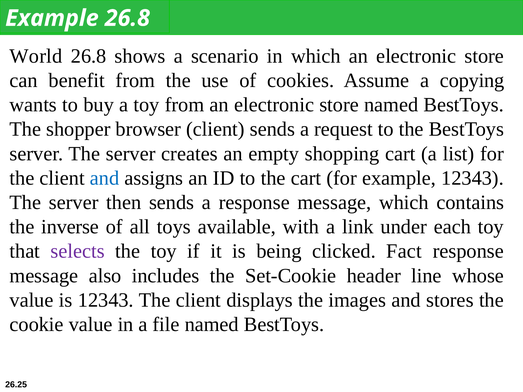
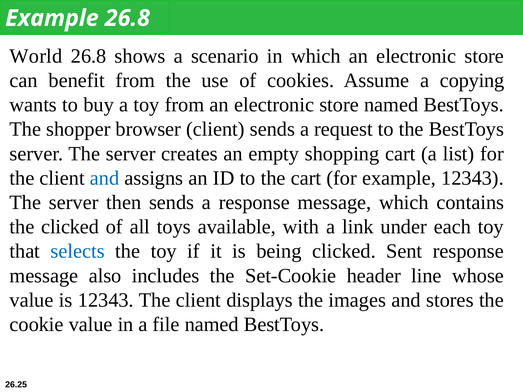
the inverse: inverse -> clicked
selects colour: purple -> blue
Fact: Fact -> Sent
